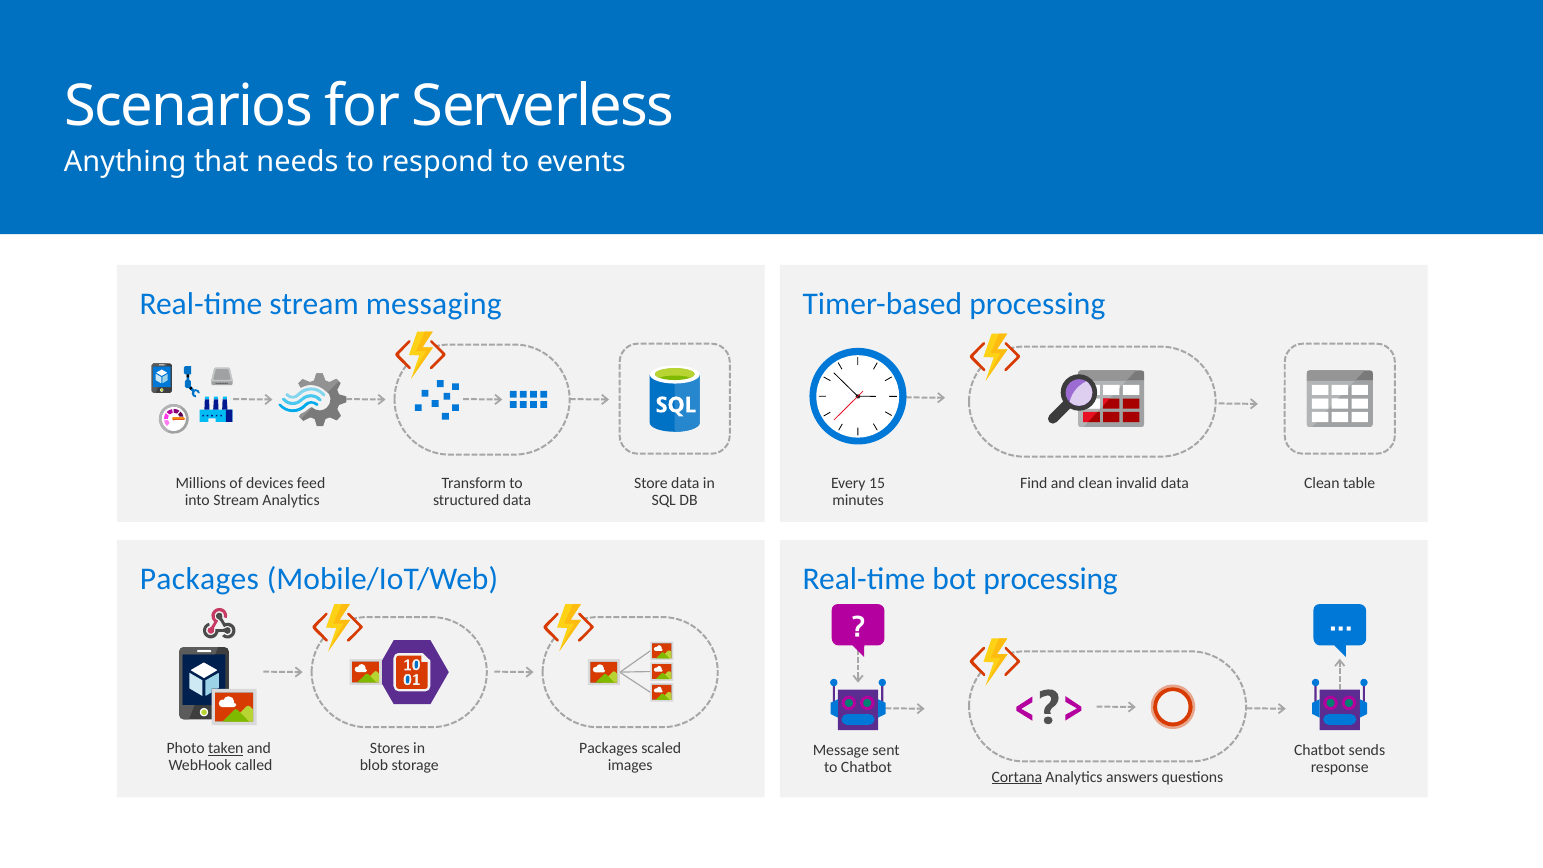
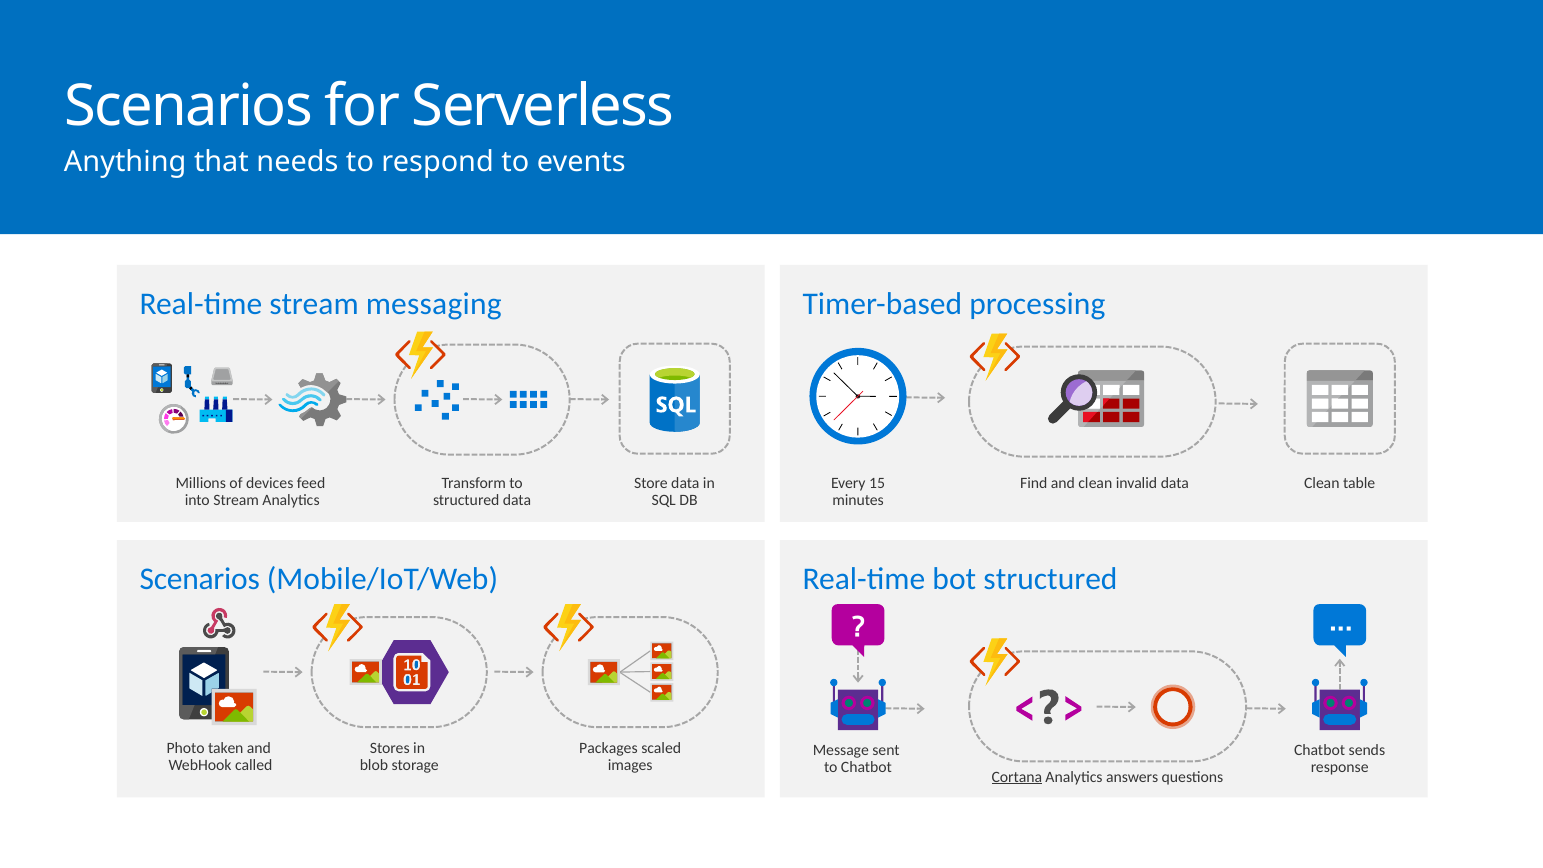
Packages at (199, 579): Packages -> Scenarios
bot processing: processing -> structured
taken underline: present -> none
